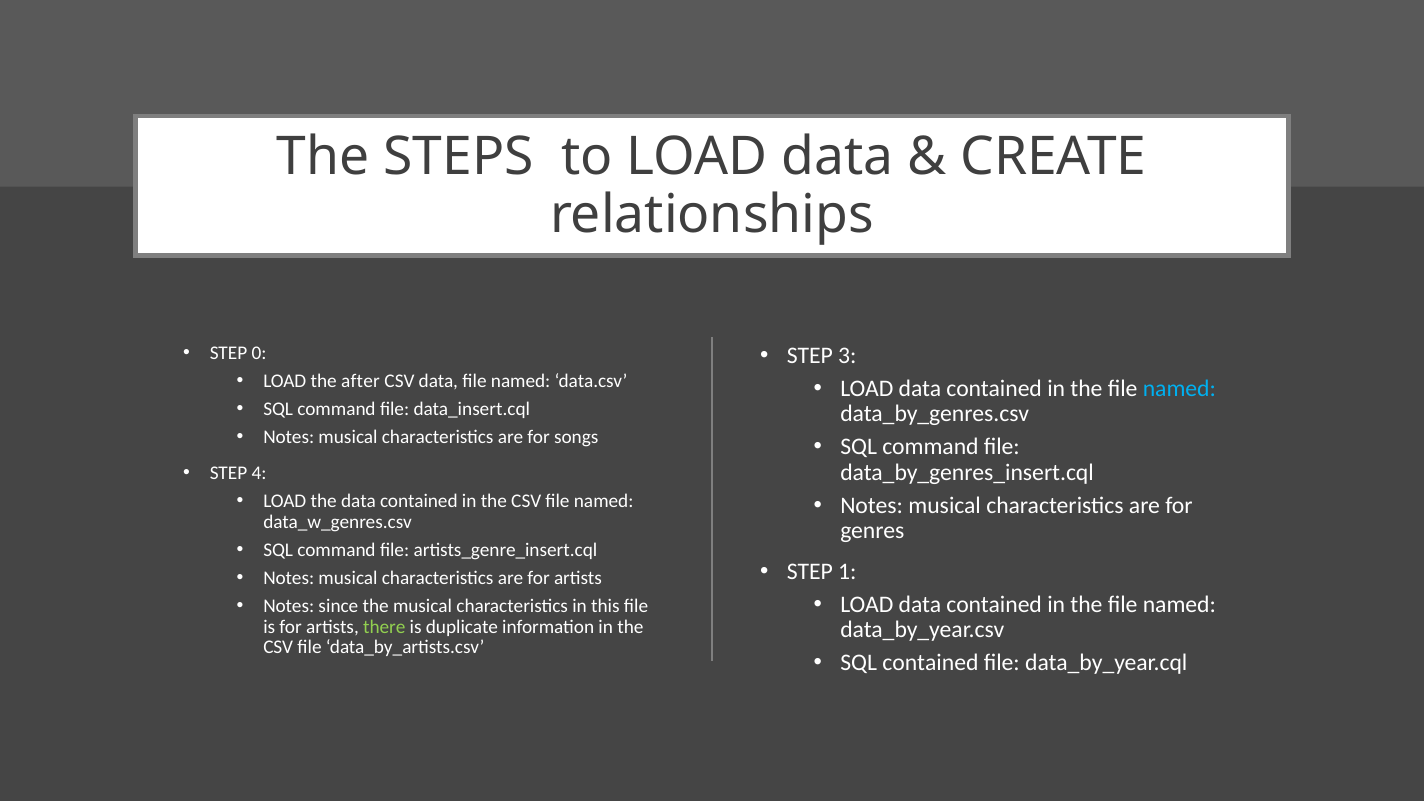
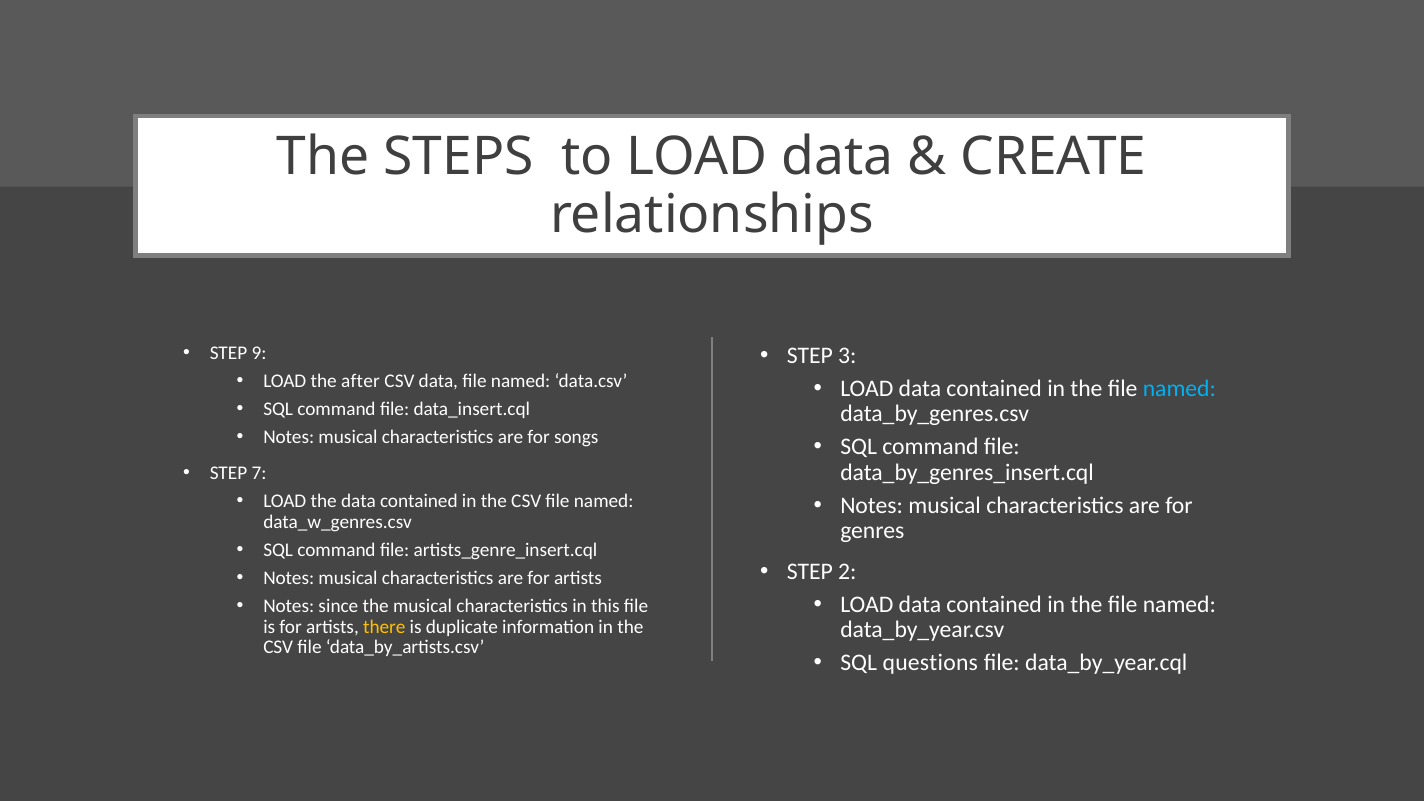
0: 0 -> 9
4: 4 -> 7
1: 1 -> 2
there colour: light green -> yellow
SQL contained: contained -> questions
